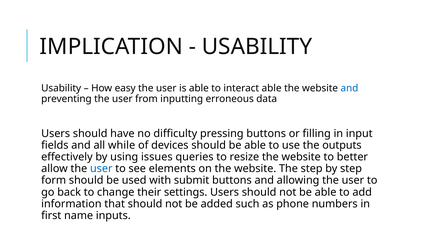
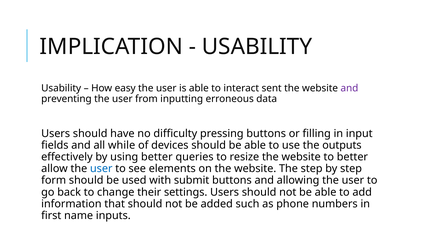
interact able: able -> sent
and at (349, 88) colour: blue -> purple
using issues: issues -> better
